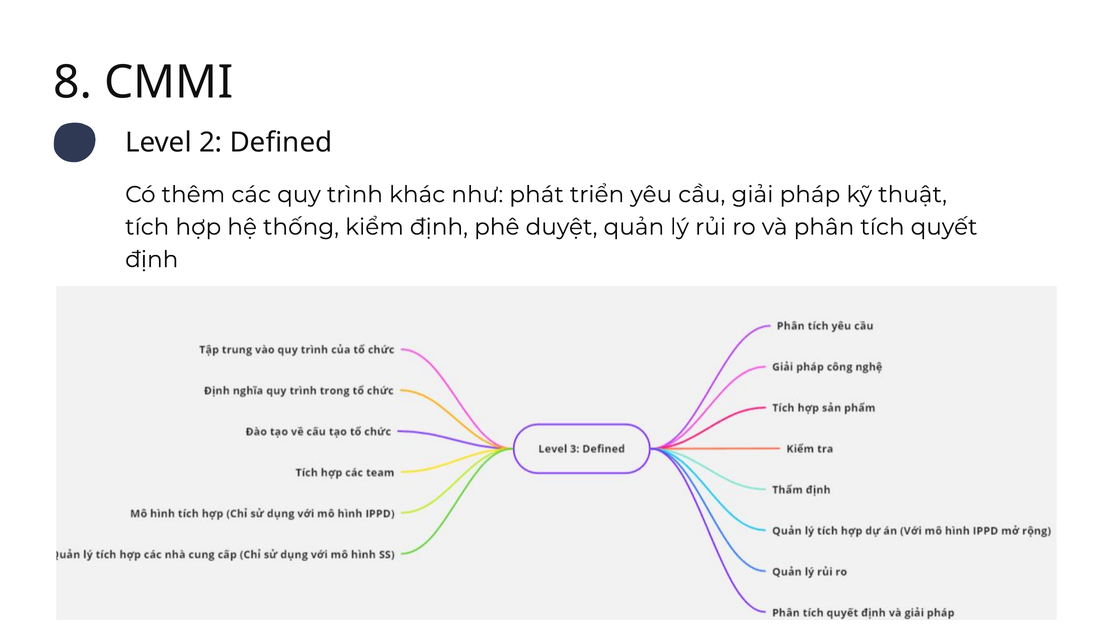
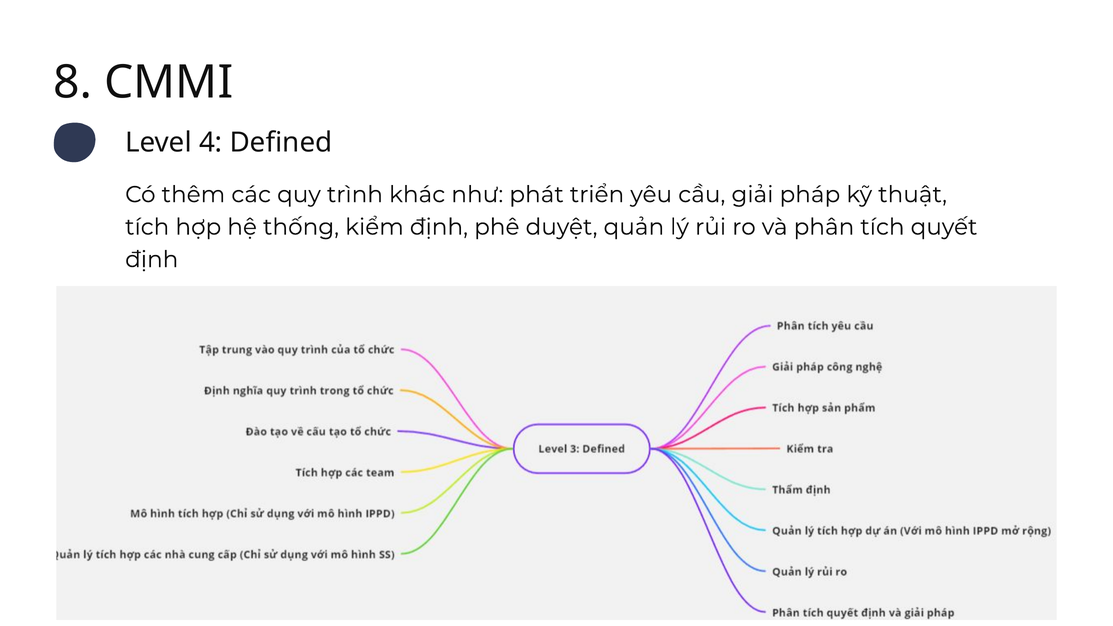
2: 2 -> 4
